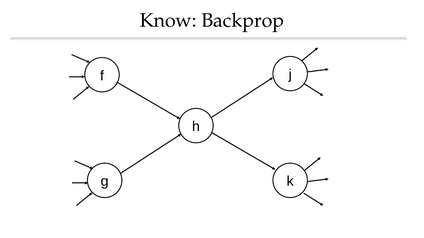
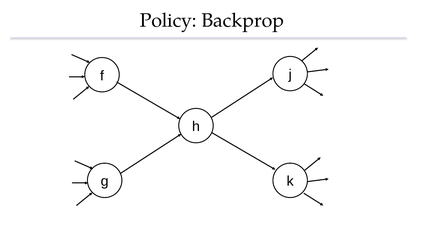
Know: Know -> Policy
